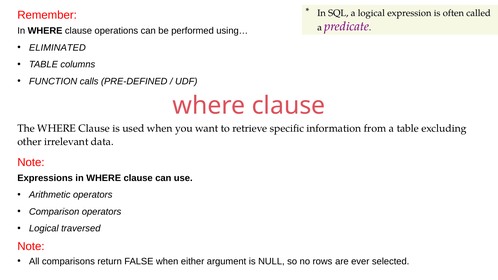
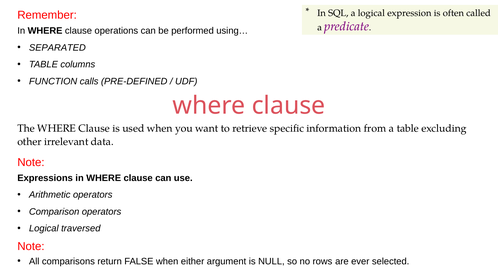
ELIMINATED: ELIMINATED -> SEPARATED
